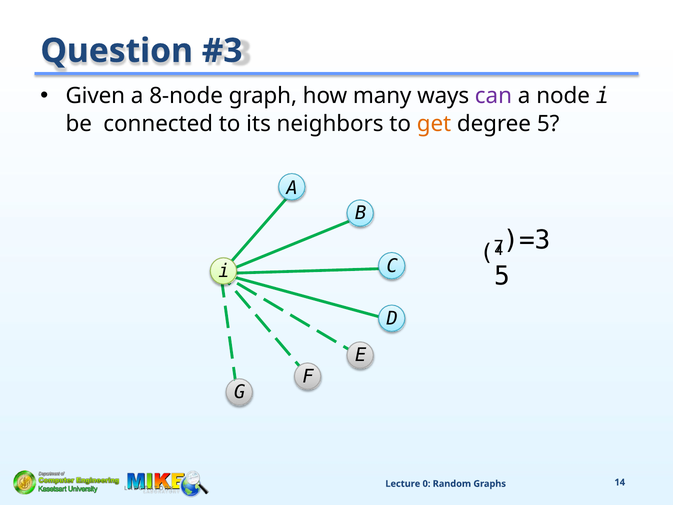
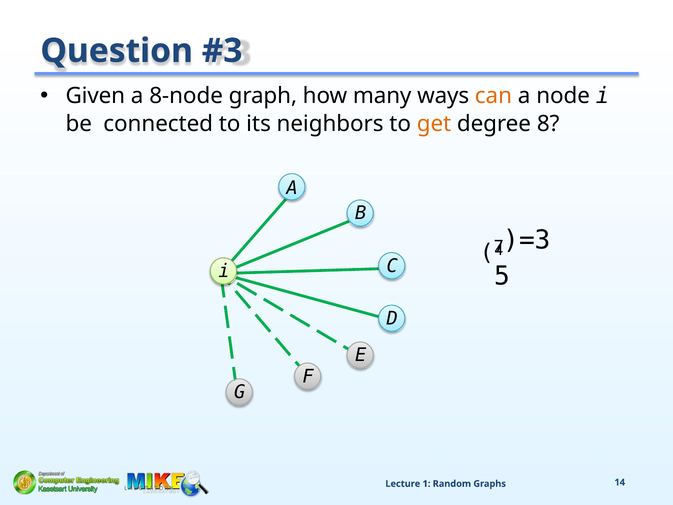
can colour: purple -> orange
degree 5: 5 -> 8
0: 0 -> 1
